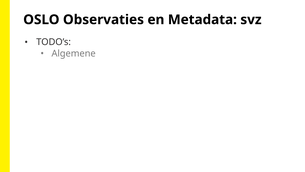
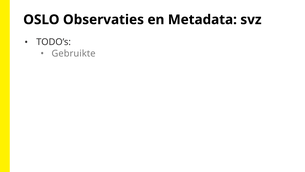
Algemene: Algemene -> Gebruikte
